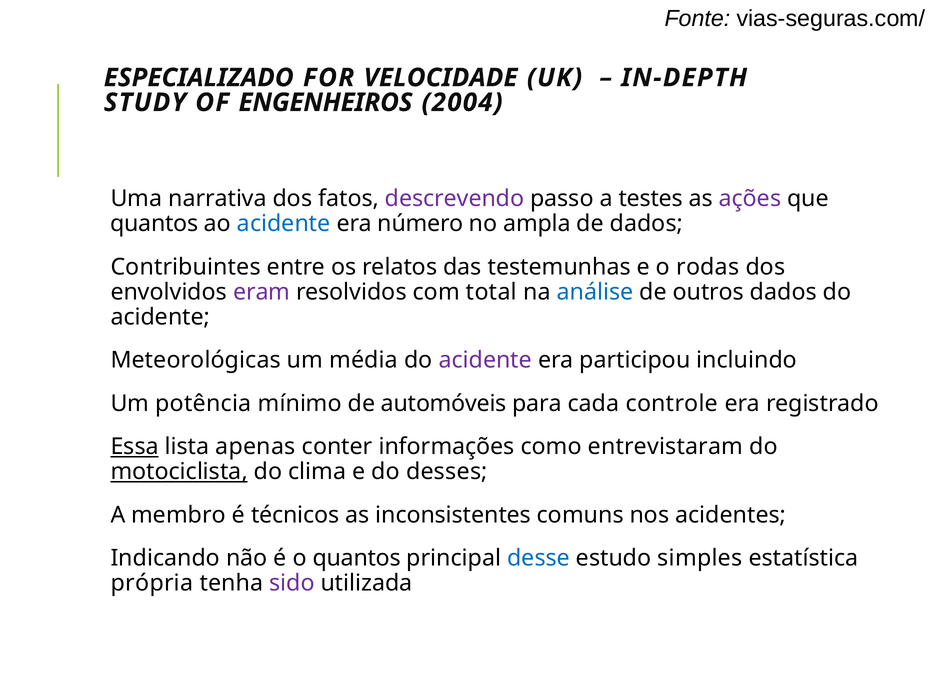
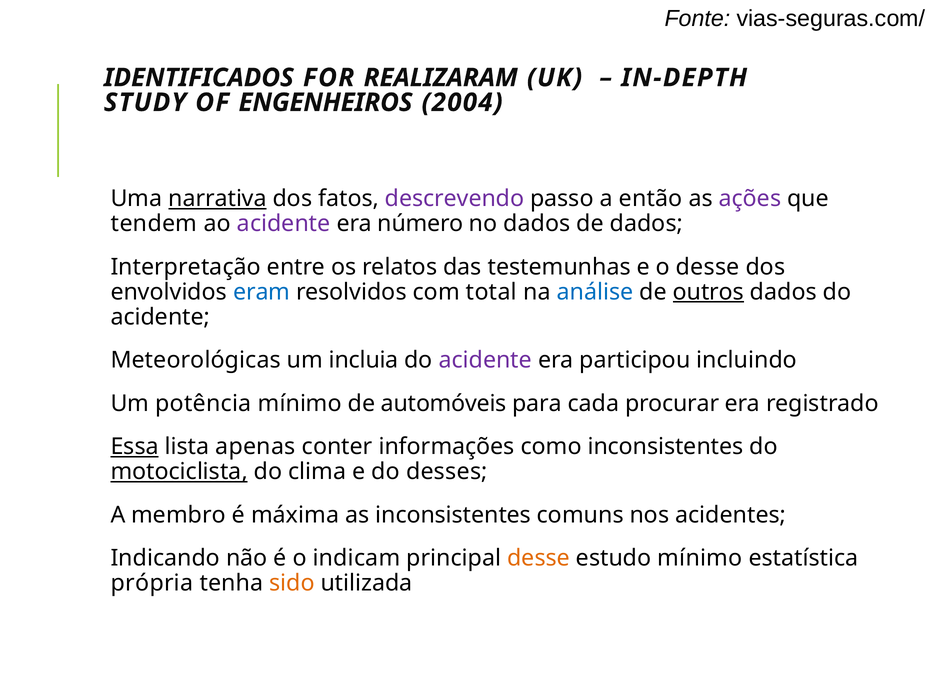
ESPECIALIZADO: ESPECIALIZADO -> IDENTIFICADOS
VELOCIDADE: VELOCIDADE -> REALIZARAM
narrativa underline: none -> present
testes: testes -> então
quantos at (154, 224): quantos -> tendem
acidente at (284, 224) colour: blue -> purple
no ampla: ampla -> dados
Contribuintes: Contribuintes -> Interpretação
o rodas: rodas -> desse
eram colour: purple -> blue
outros underline: none -> present
média: média -> incluia
controle: controle -> procurar
como entrevistaram: entrevistaram -> inconsistentes
técnicos: técnicos -> máxima
o quantos: quantos -> indicam
desse at (539, 558) colour: blue -> orange
estudo simples: simples -> mínimo
sido colour: purple -> orange
